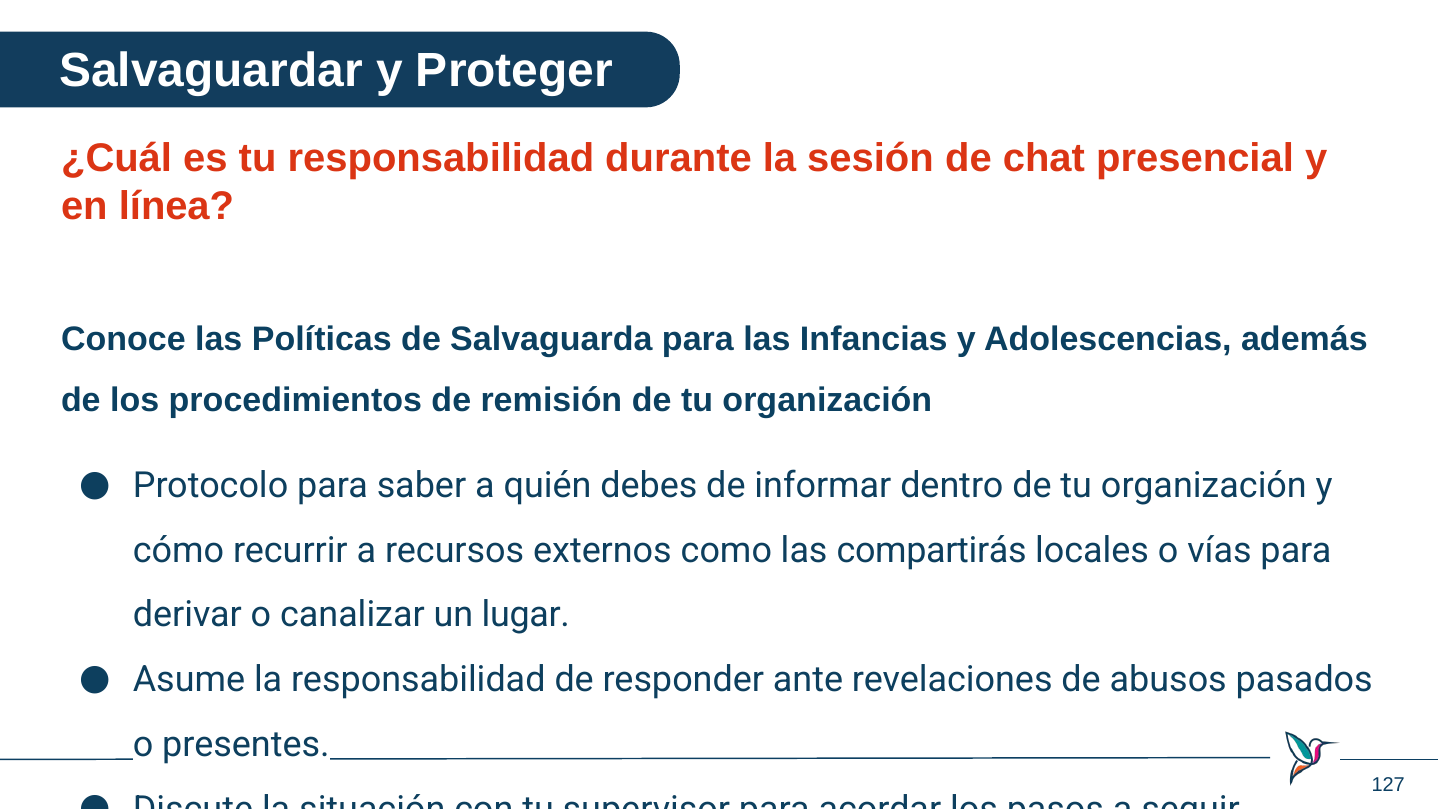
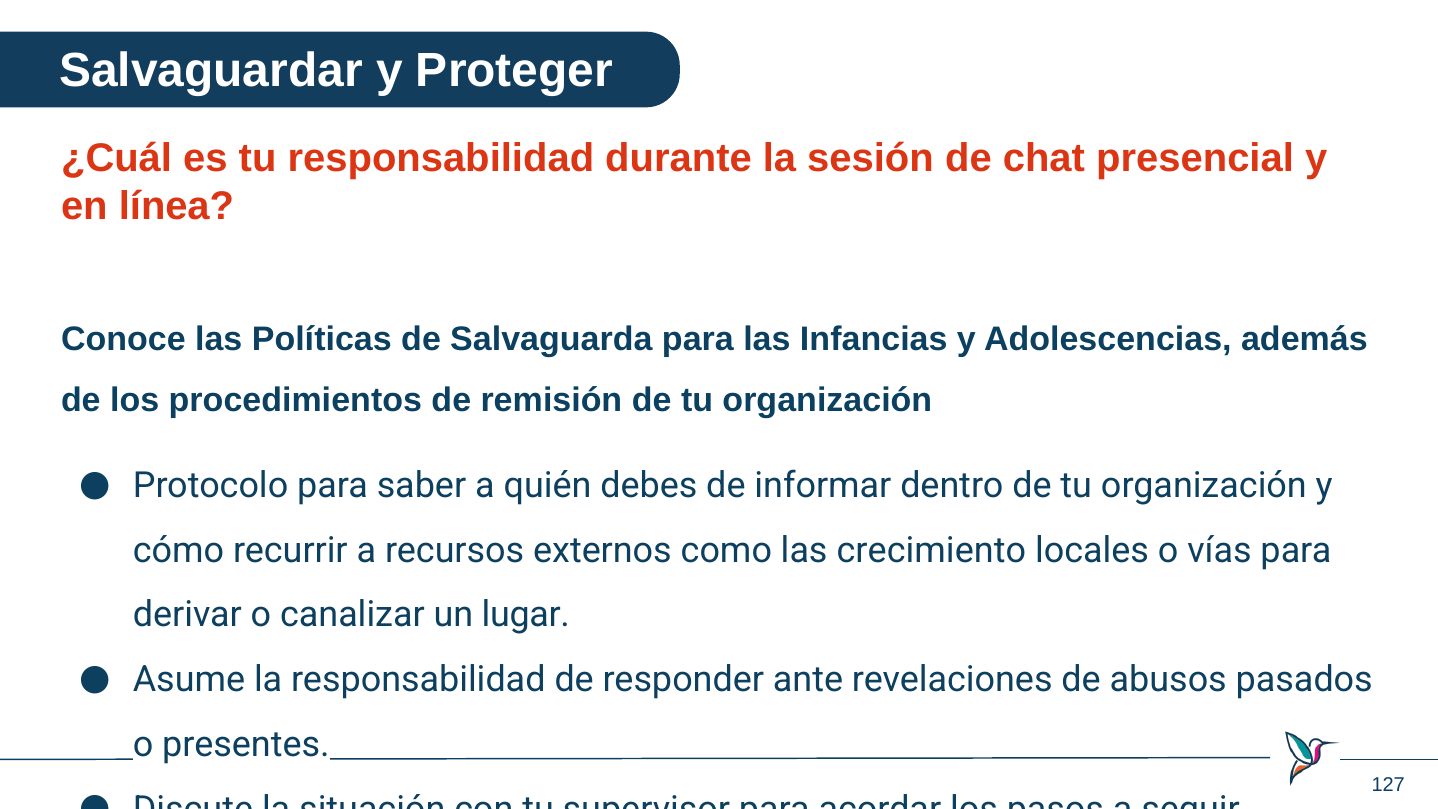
compartirás: compartirás -> crecimiento
